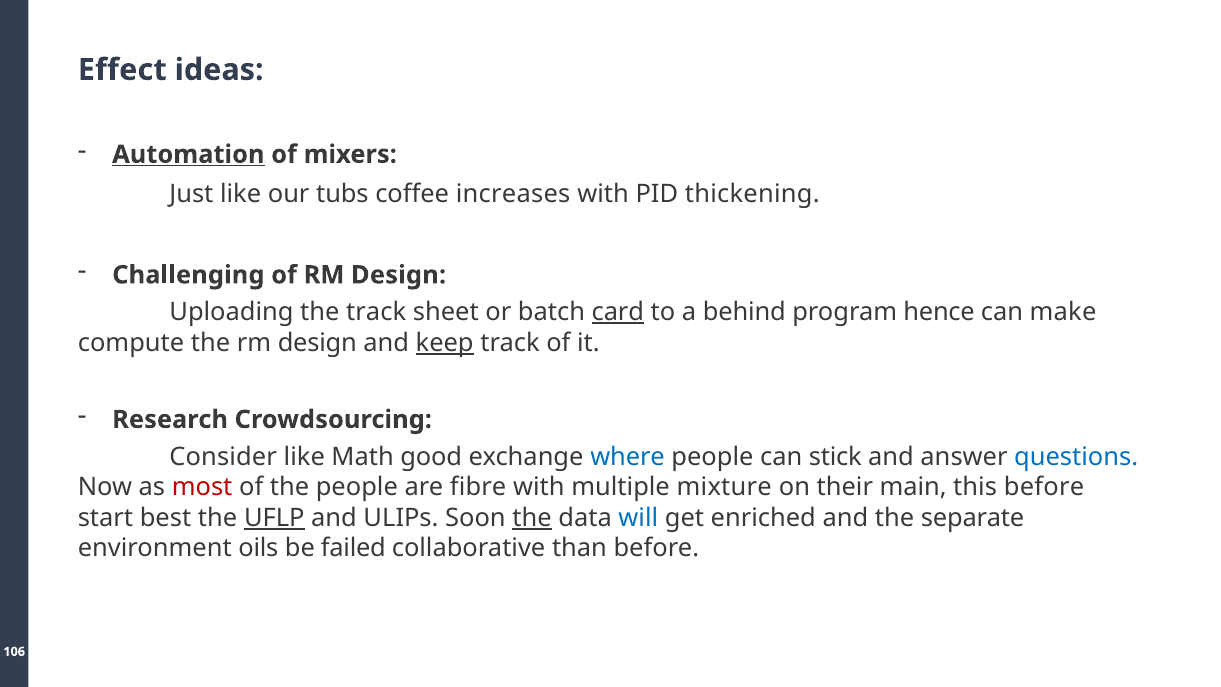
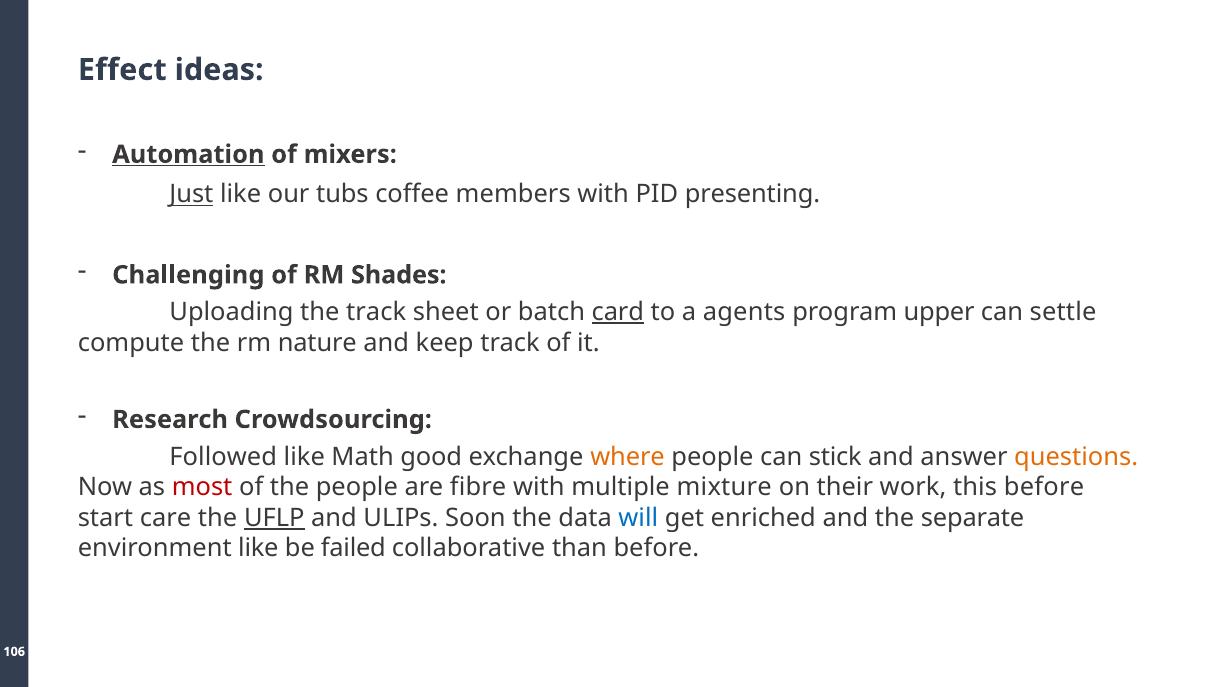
Just underline: none -> present
increases: increases -> members
thickening: thickening -> presenting
of RM Design: Design -> Shades
behind: behind -> agents
hence: hence -> upper
make: make -> settle
the rm design: design -> nature
keep underline: present -> none
Consider: Consider -> Followed
where colour: blue -> orange
questions colour: blue -> orange
main: main -> work
best: best -> care
the at (532, 518) underline: present -> none
environment oils: oils -> like
